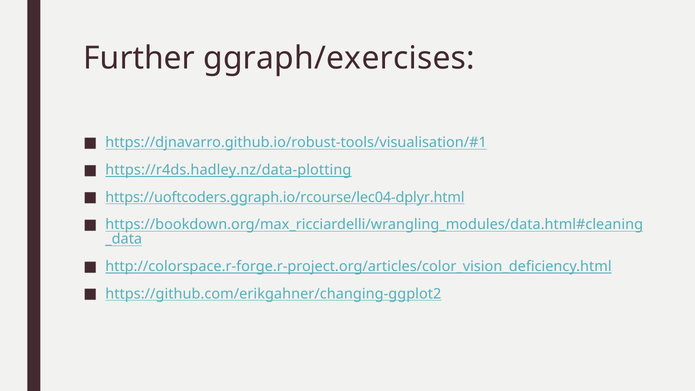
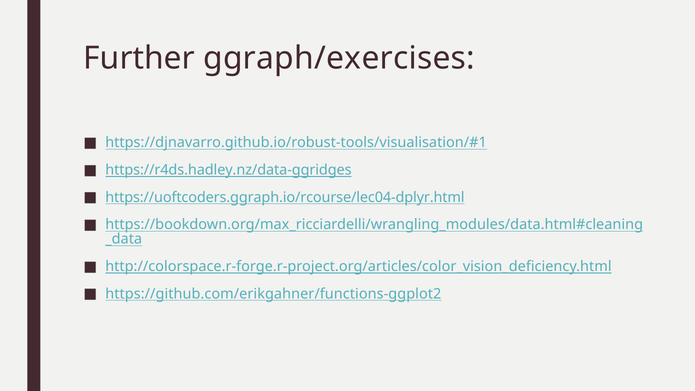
https://r4ds.hadley.nz/data-plotting: https://r4ds.hadley.nz/data-plotting -> https://r4ds.hadley.nz/data-ggridges
https://github.com/erikgahner/changing-ggplot2: https://github.com/erikgahner/changing-ggplot2 -> https://github.com/erikgahner/functions-ggplot2
